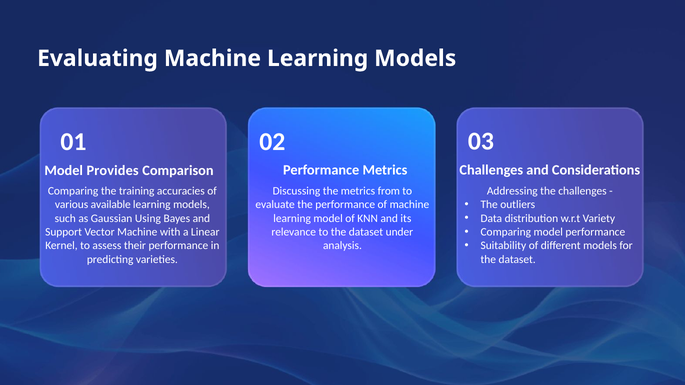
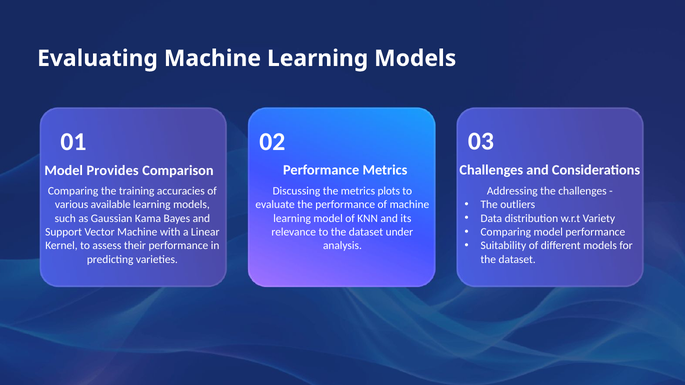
from: from -> plots
Using: Using -> Kama
